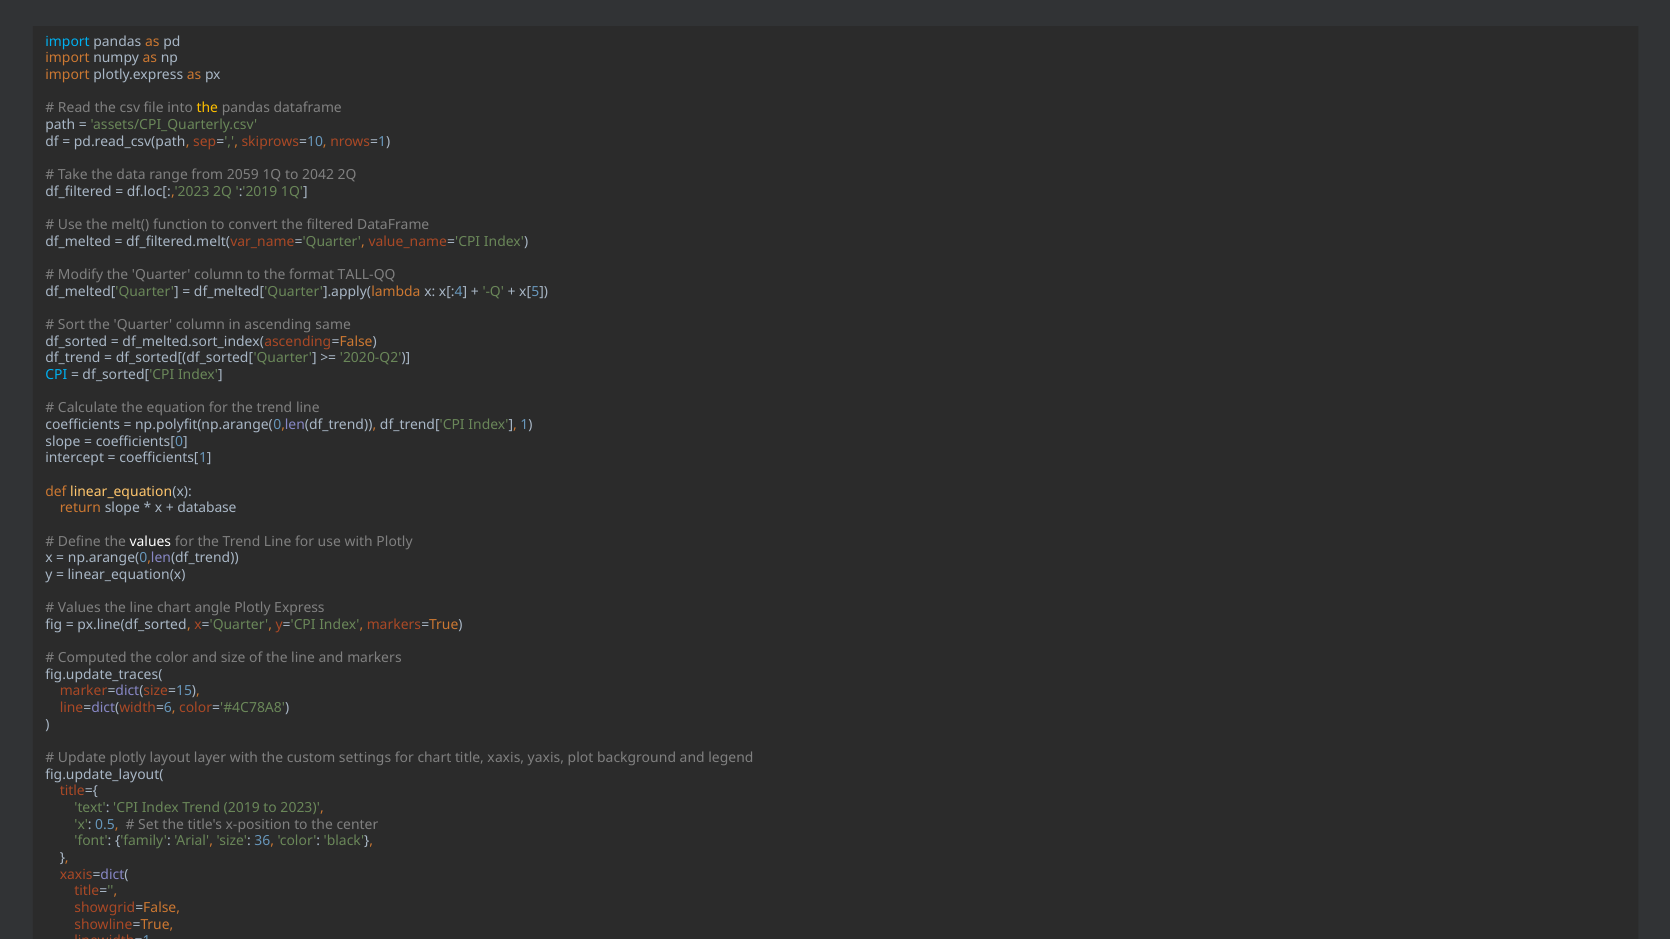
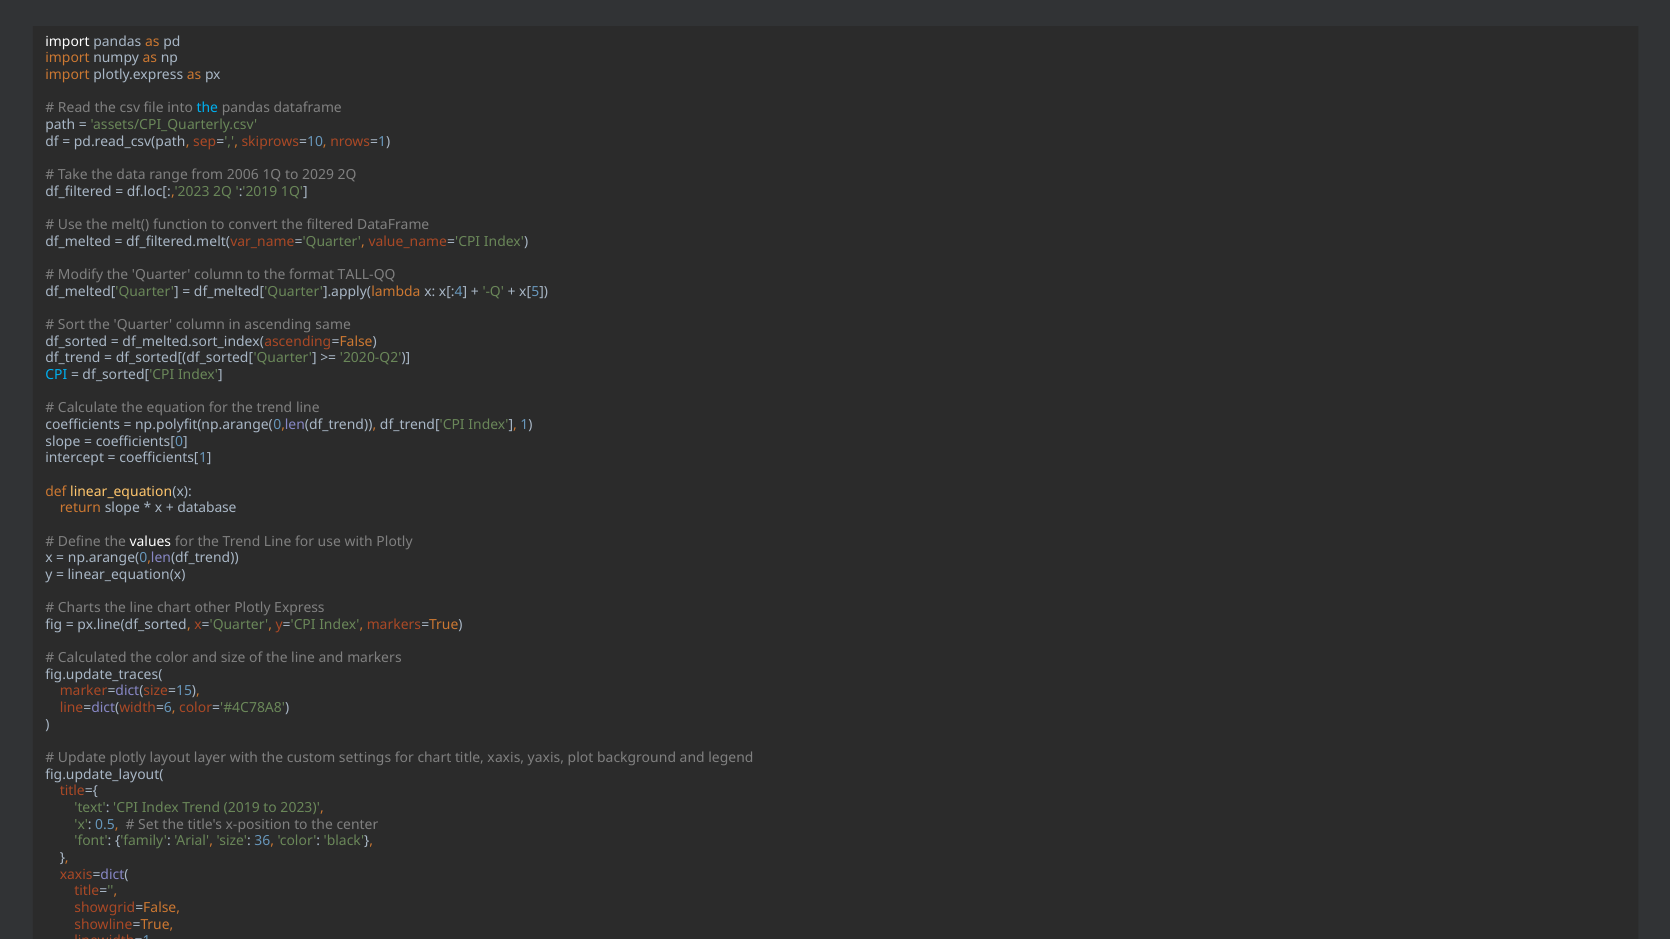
import at (68, 42) colour: light blue -> white
the at (207, 108) colour: yellow -> light blue
2059: 2059 -> 2006
2042: 2042 -> 2029
Values at (79, 608): Values -> Charts
angle: angle -> other
Computed: Computed -> Calculated
